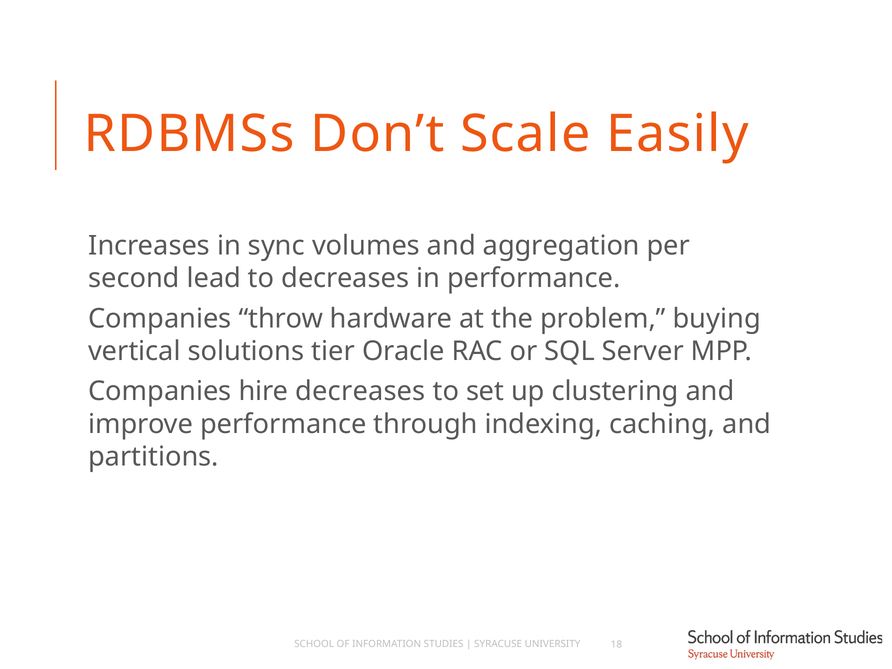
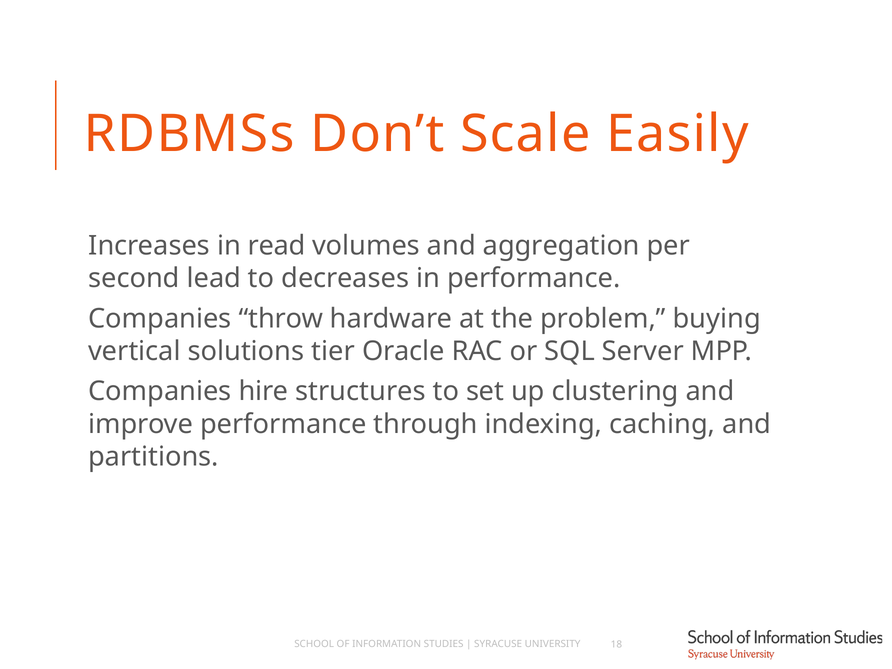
sync: sync -> read
hire decreases: decreases -> structures
